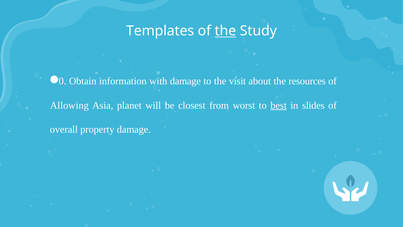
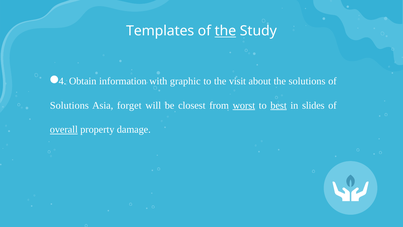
0: 0 -> 4
with damage: damage -> graphic
the resources: resources -> solutions
Allowing at (69, 105): Allowing -> Solutions
planet: planet -> forget
worst underline: none -> present
overall underline: none -> present
